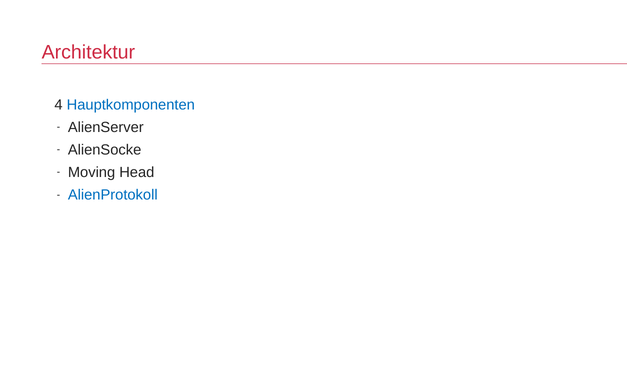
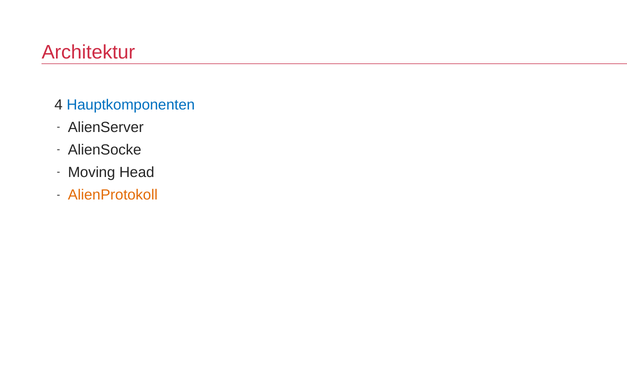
AlienProtokoll colour: blue -> orange
